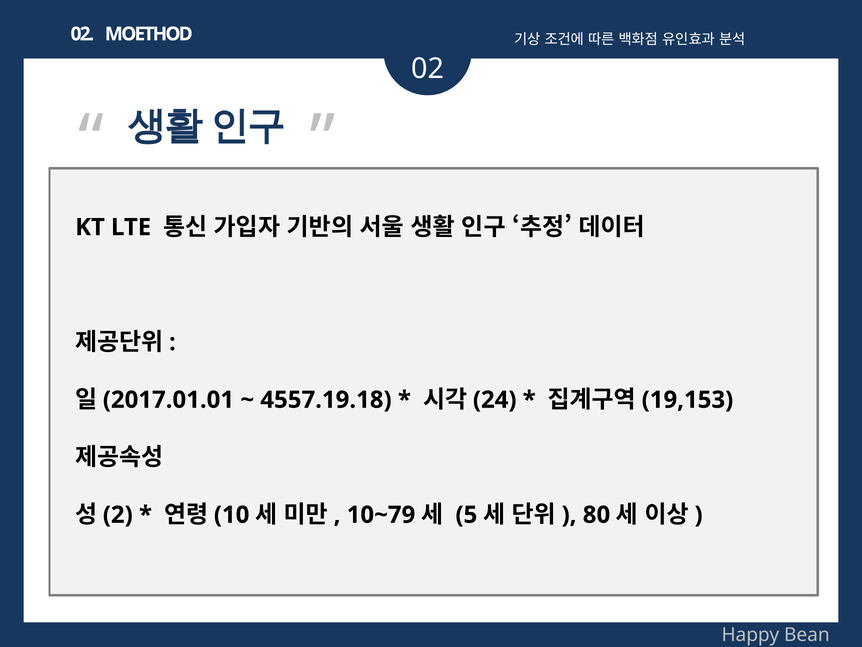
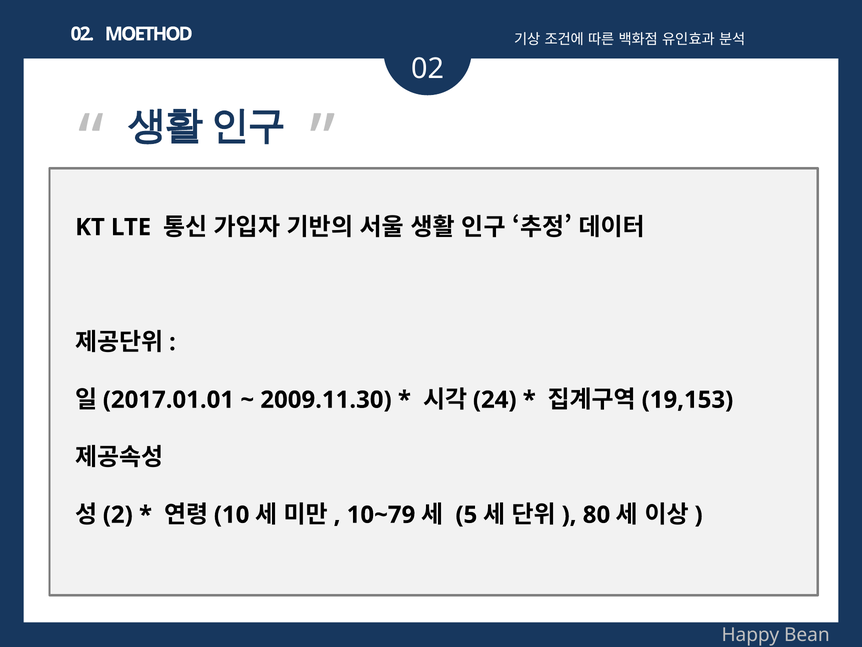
4557.19.18: 4557.19.18 -> 2009.11.30
